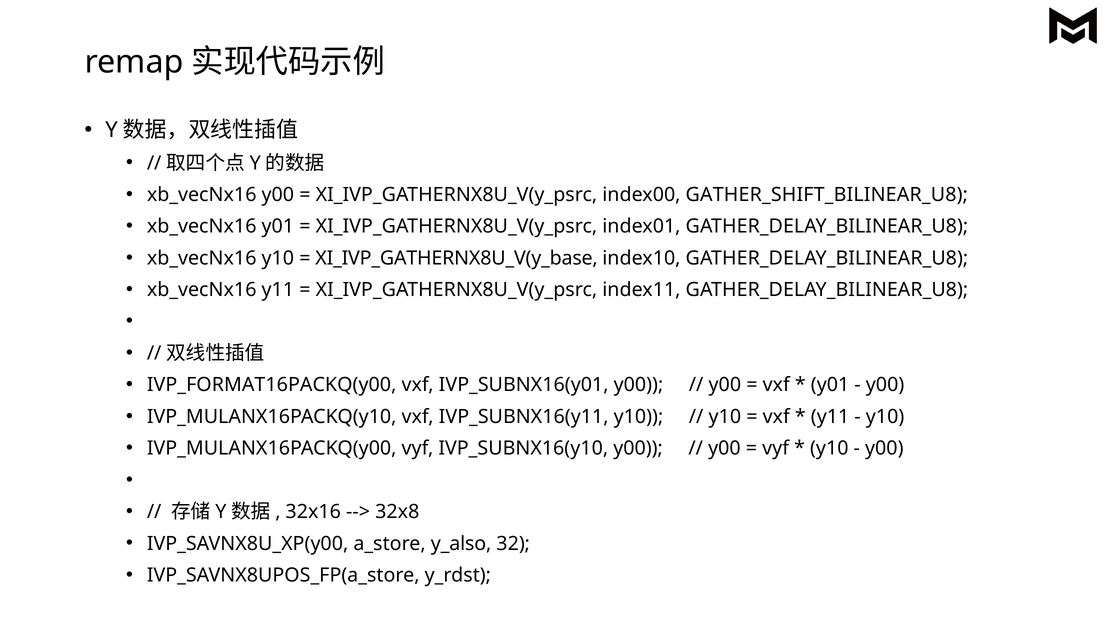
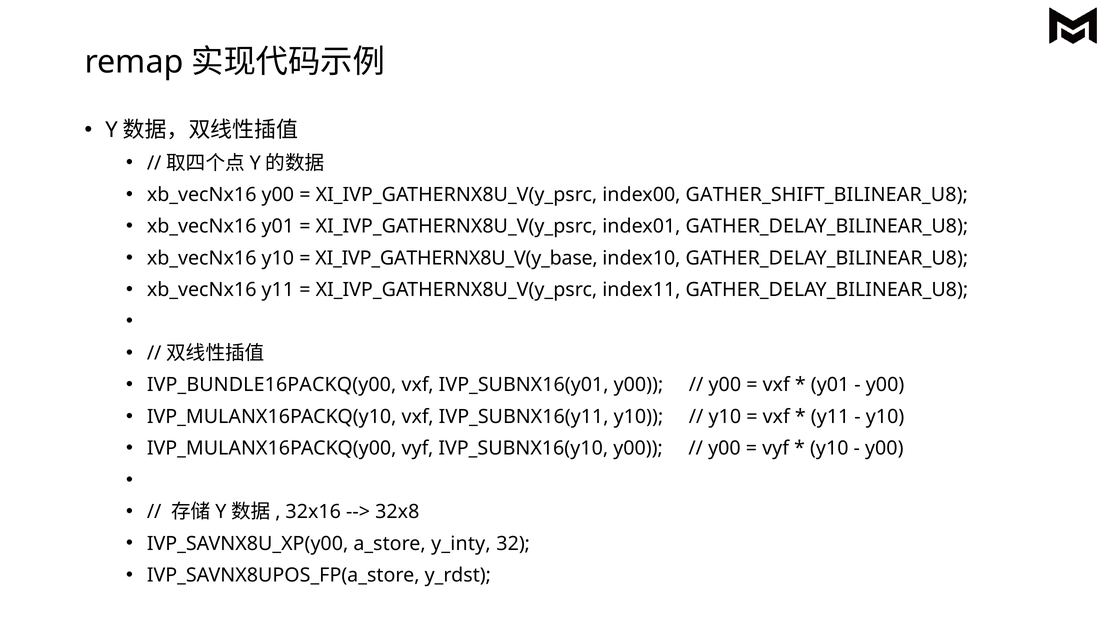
IVP_FORMAT16PACKQ(y00: IVP_FORMAT16PACKQ(y00 -> IVP_BUNDLE16PACKQ(y00
y_also: y_also -> y_inty
